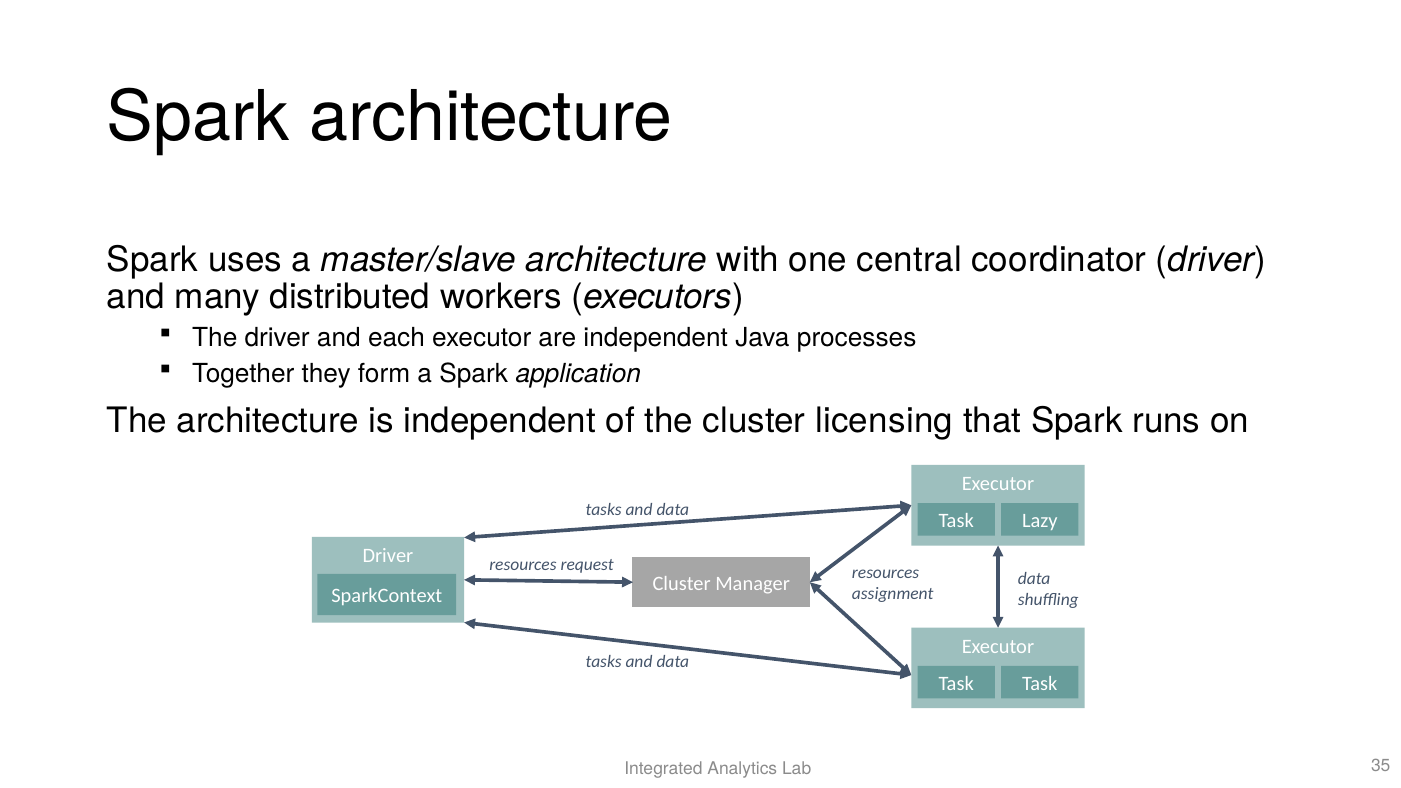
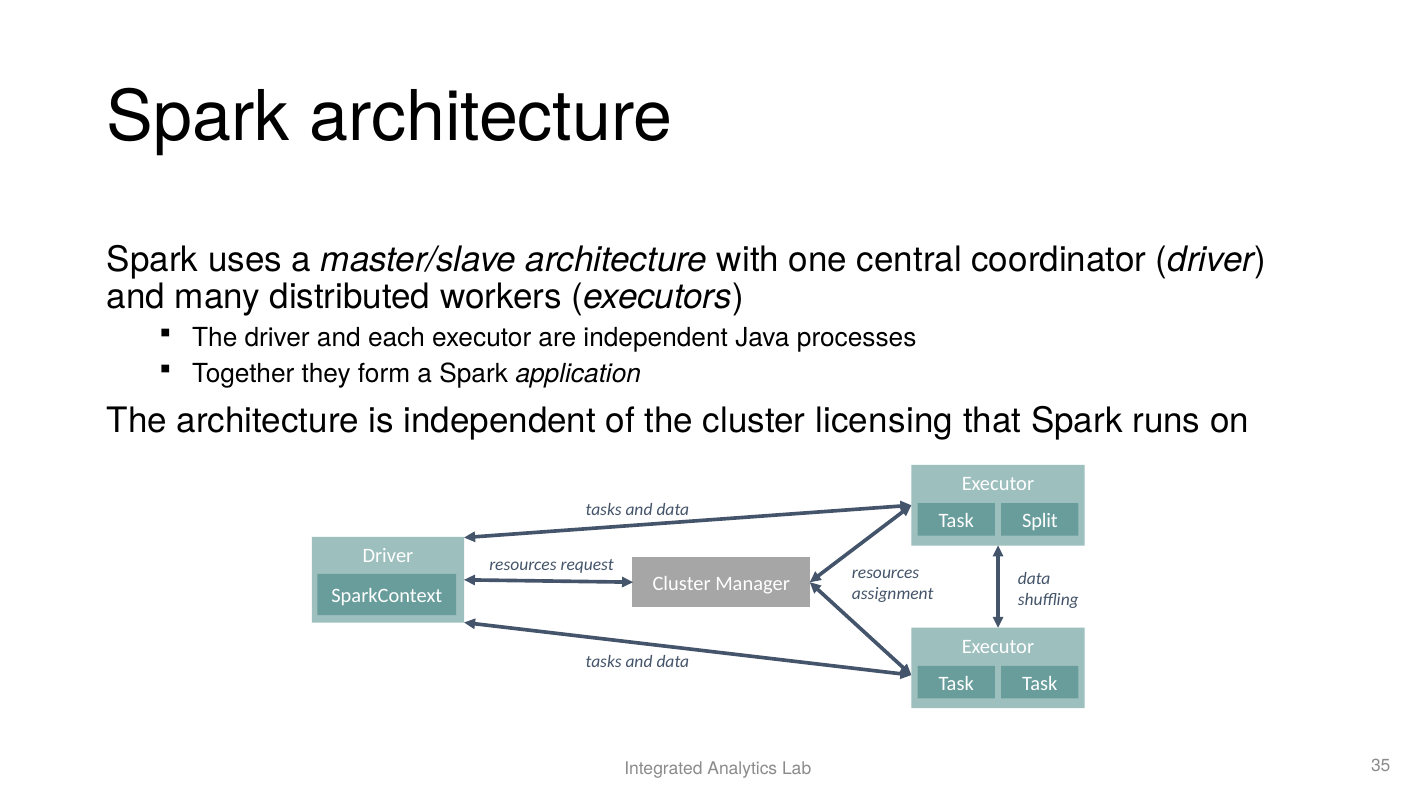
Lazy: Lazy -> Split
